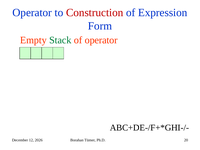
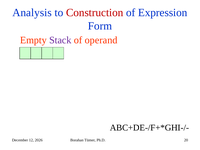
Operator at (32, 13): Operator -> Analysis
Stack colour: green -> purple
of operator: operator -> operand
